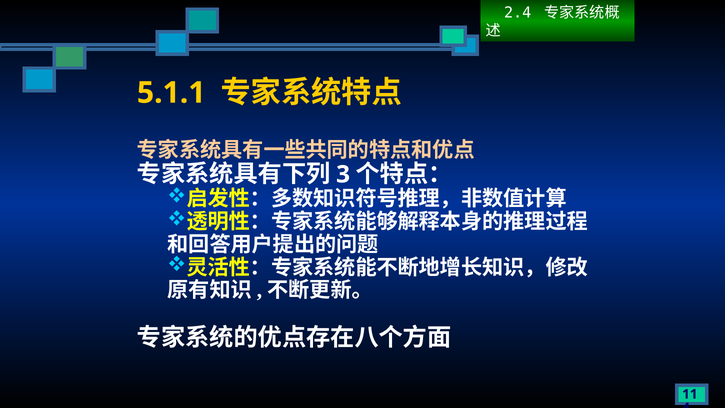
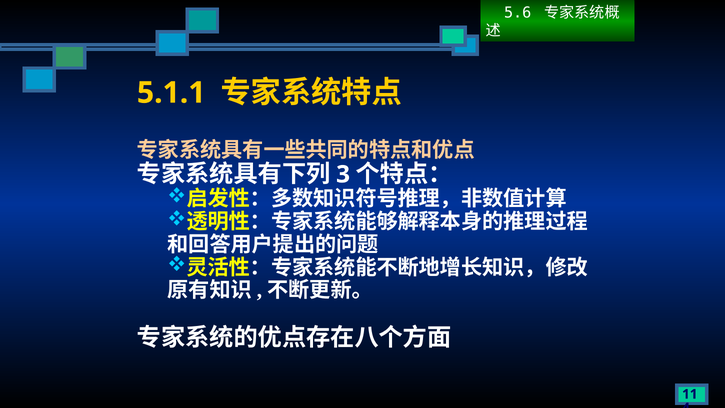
2.4: 2.4 -> 5.6
